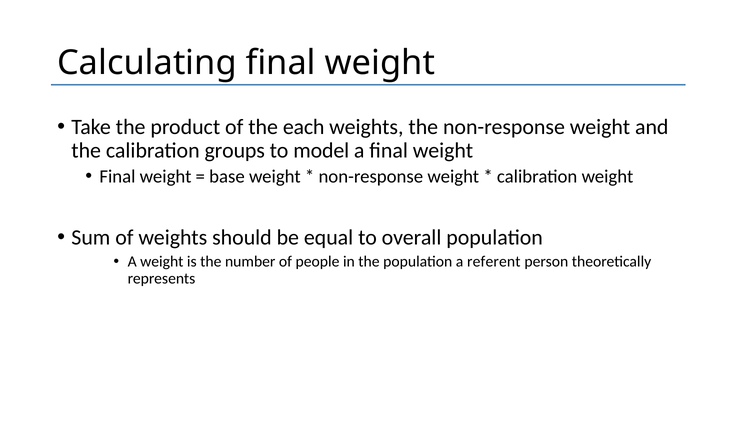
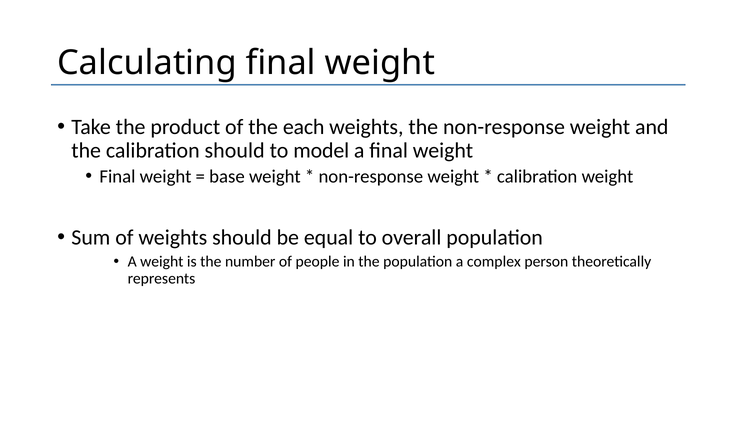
calibration groups: groups -> should
referent: referent -> complex
